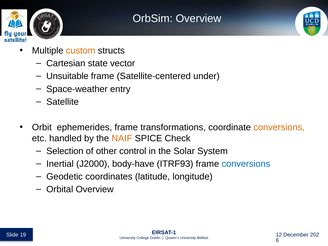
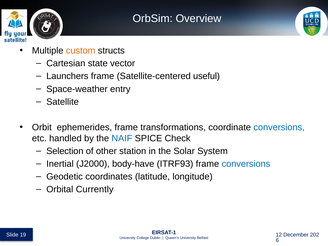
Unsuitable: Unsuitable -> Launchers
under: under -> useful
conversions at (279, 127) colour: orange -> blue
NAIF colour: orange -> blue
control: control -> station
Orbital Overview: Overview -> Currently
